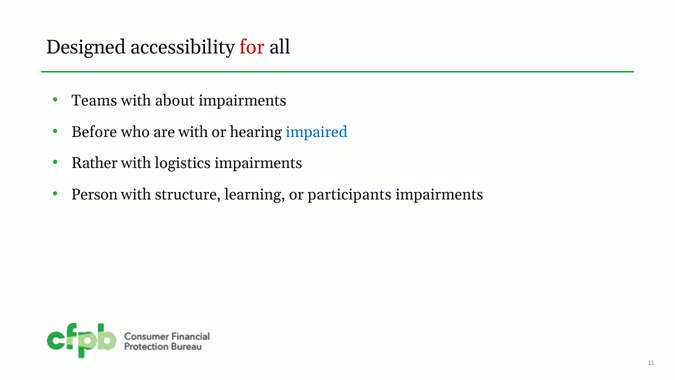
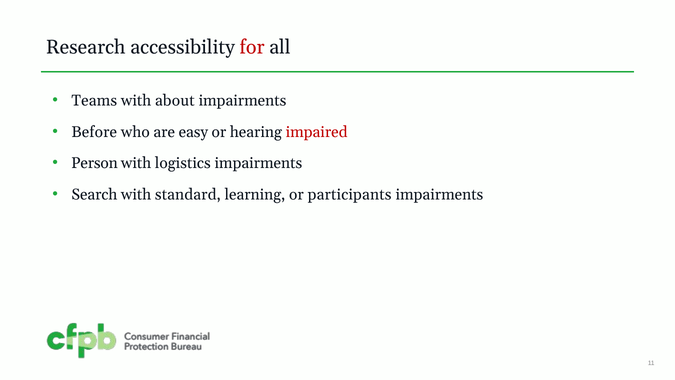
Designed: Designed -> Research
are with: with -> easy
impaired colour: blue -> red
Rather: Rather -> Person
Person: Person -> Search
structure: structure -> standard
